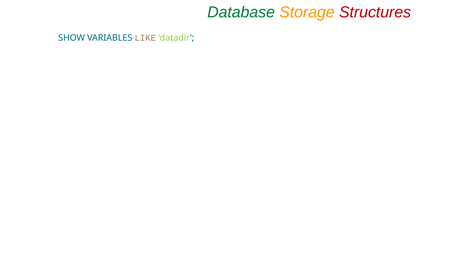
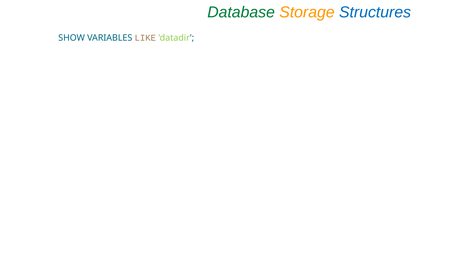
Structures colour: red -> blue
